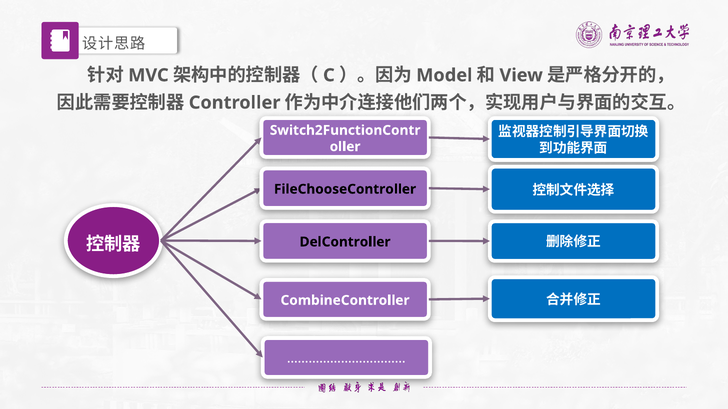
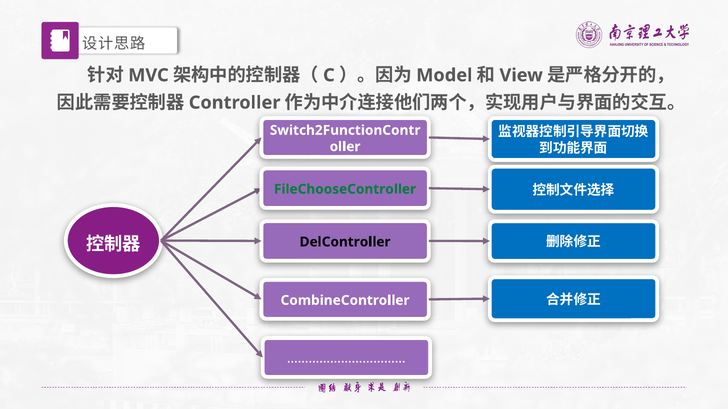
FileChooseController colour: black -> green
